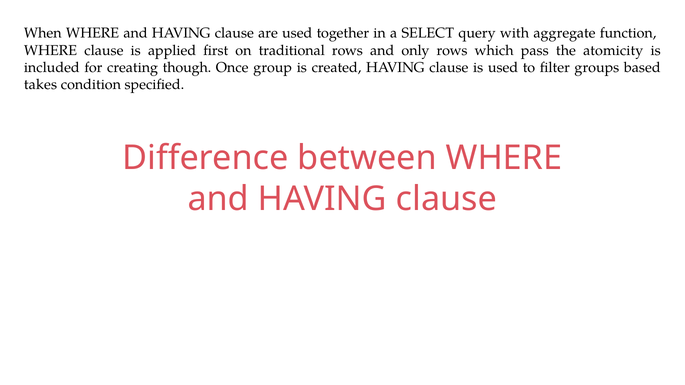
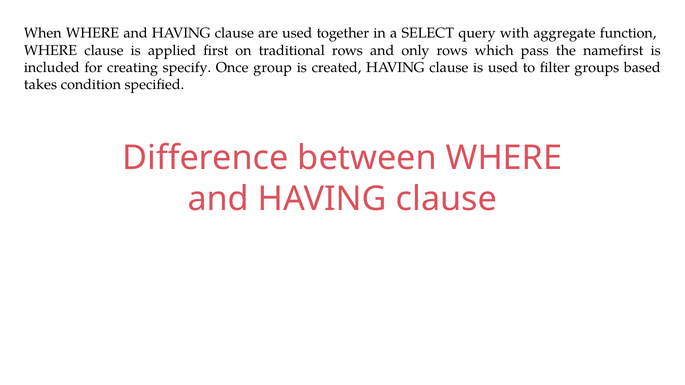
atomicity: atomicity -> namefirst
though: though -> specify
